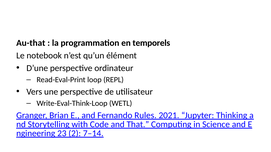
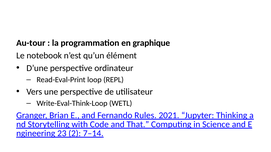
Au-that: Au-that -> Au-tour
temporels: temporels -> graphique
